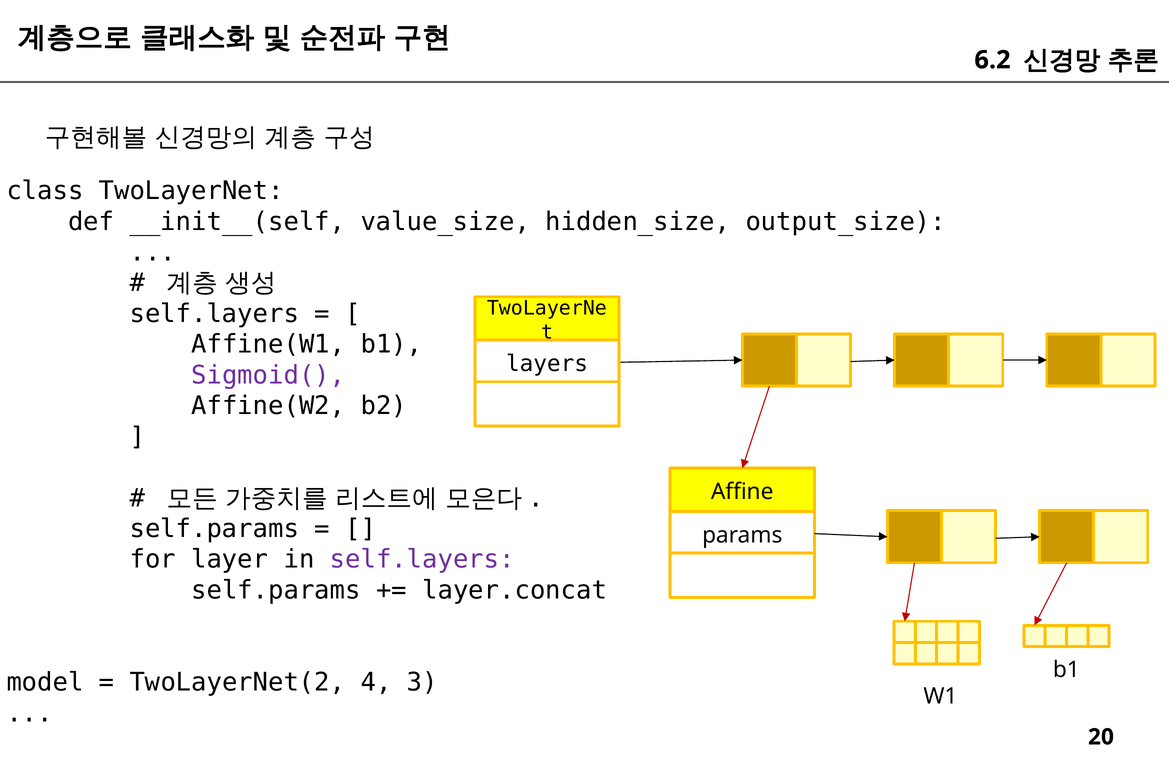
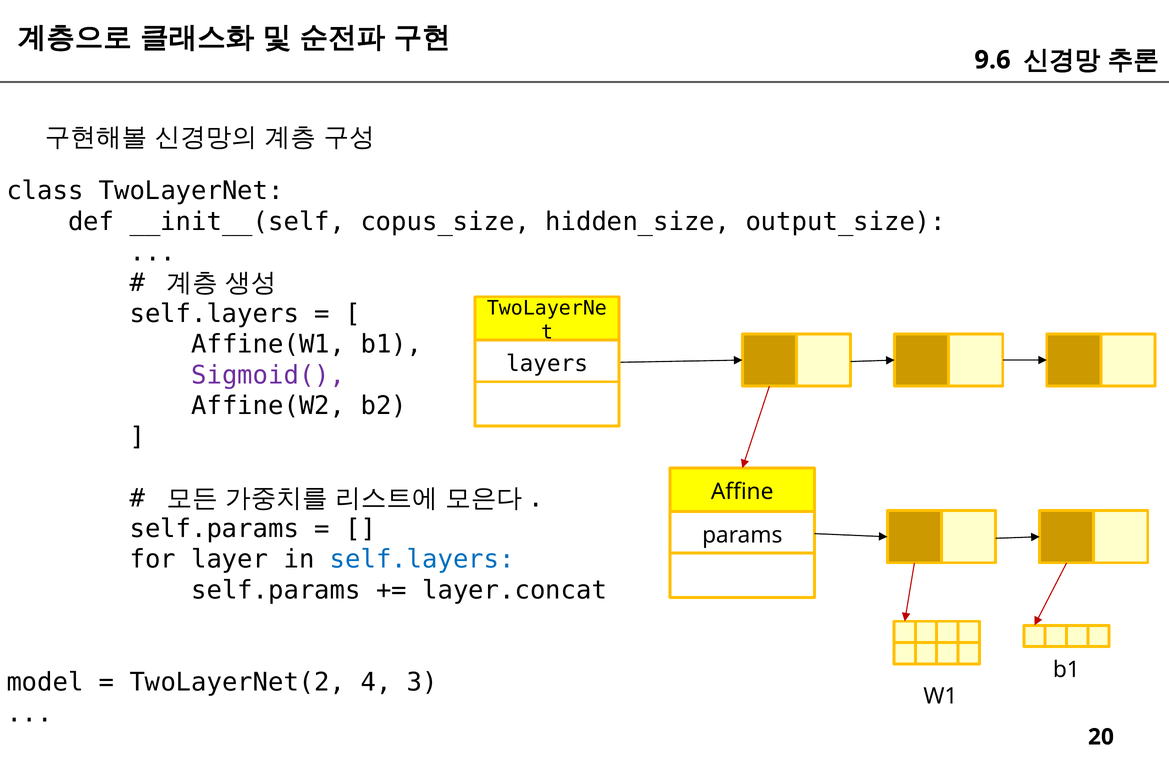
6.2: 6.2 -> 9.6
value_size: value_size -> copus_size
self.layers at (422, 559) colour: purple -> blue
